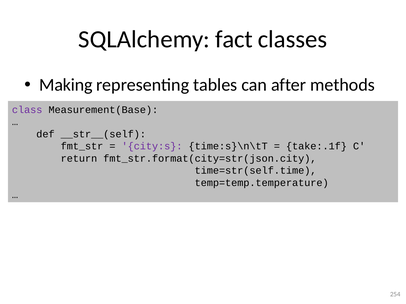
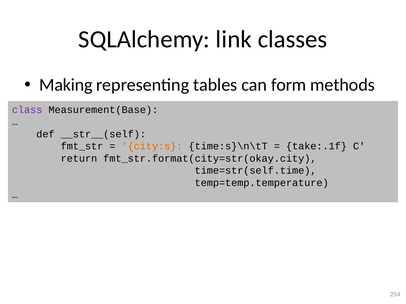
fact: fact -> link
after: after -> form
city:s colour: purple -> orange
fmt_str.format(city=str(json.city: fmt_str.format(city=str(json.city -> fmt_str.format(city=str(okay.city
